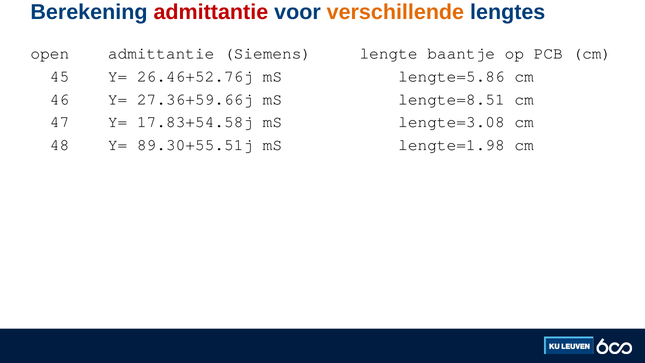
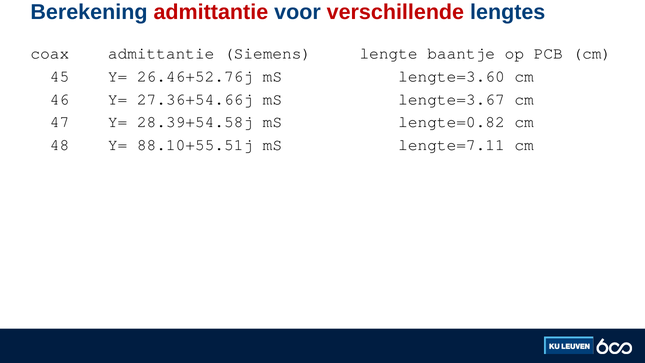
verschillende colour: orange -> red
open: open -> coax
lengte=5.86: lengte=5.86 -> lengte=3.60
27.36+59.66j: 27.36+59.66j -> 27.36+54.66j
lengte=8.51: lengte=8.51 -> lengte=3.67
17.83+54.58j: 17.83+54.58j -> 28.39+54.58j
lengte=3.08: lengte=3.08 -> lengte=0.82
89.30+55.51j: 89.30+55.51j -> 88.10+55.51j
lengte=1.98: lengte=1.98 -> lengte=7.11
